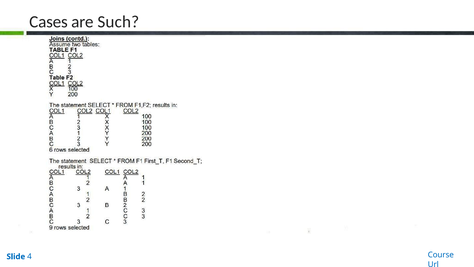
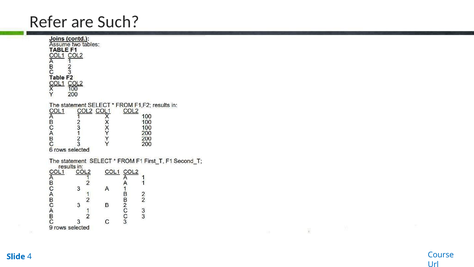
Cases: Cases -> Refer
